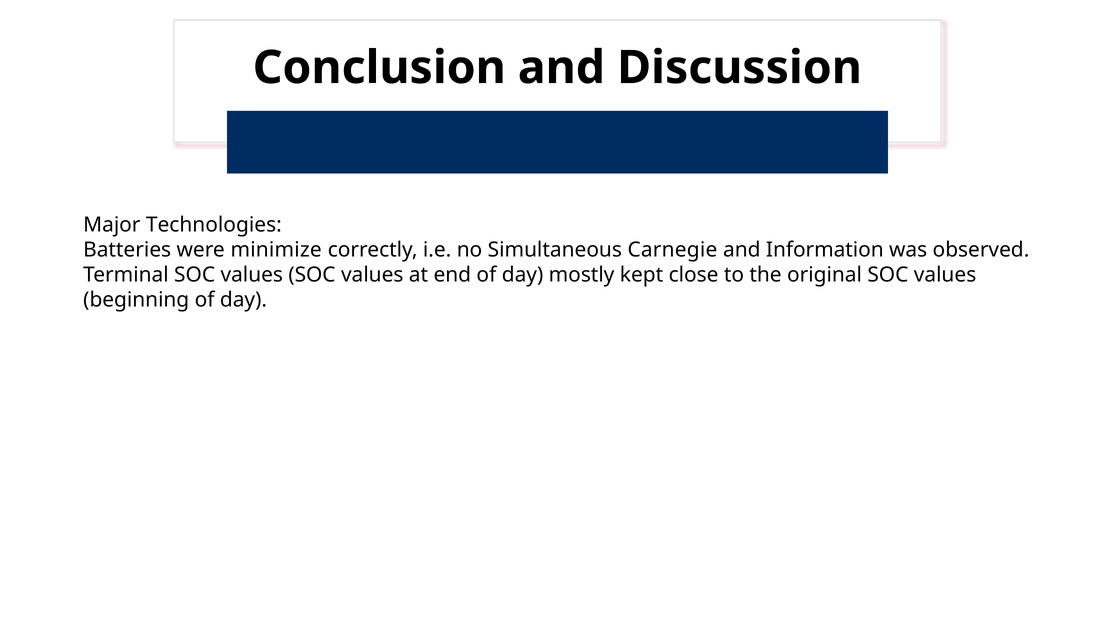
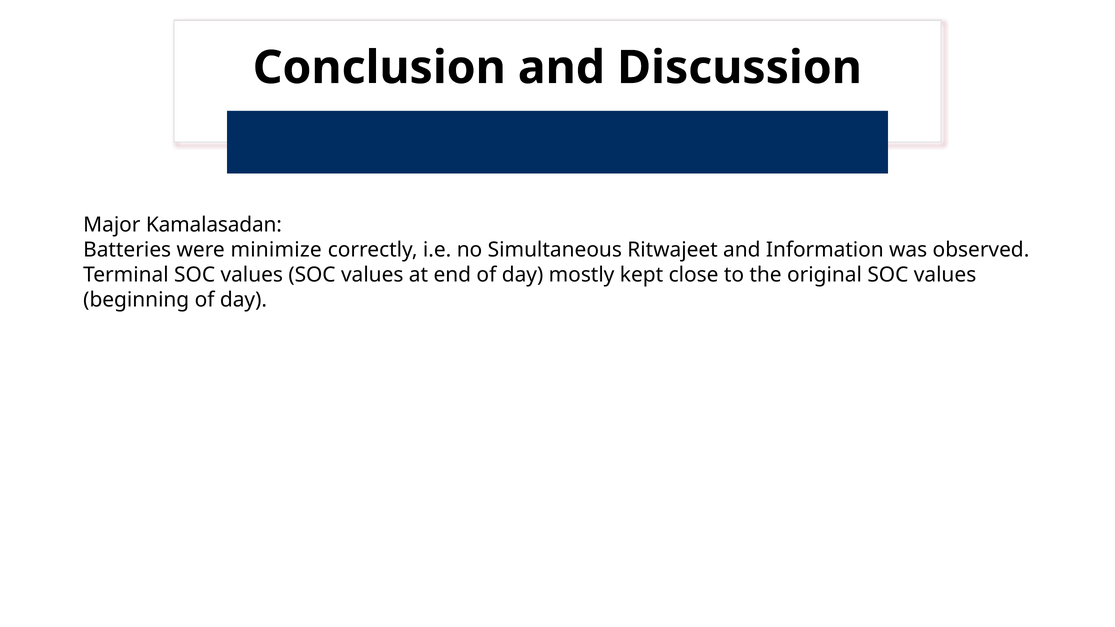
Technologies: Technologies -> Kamalasadan
Carnegie: Carnegie -> Ritwajeet
